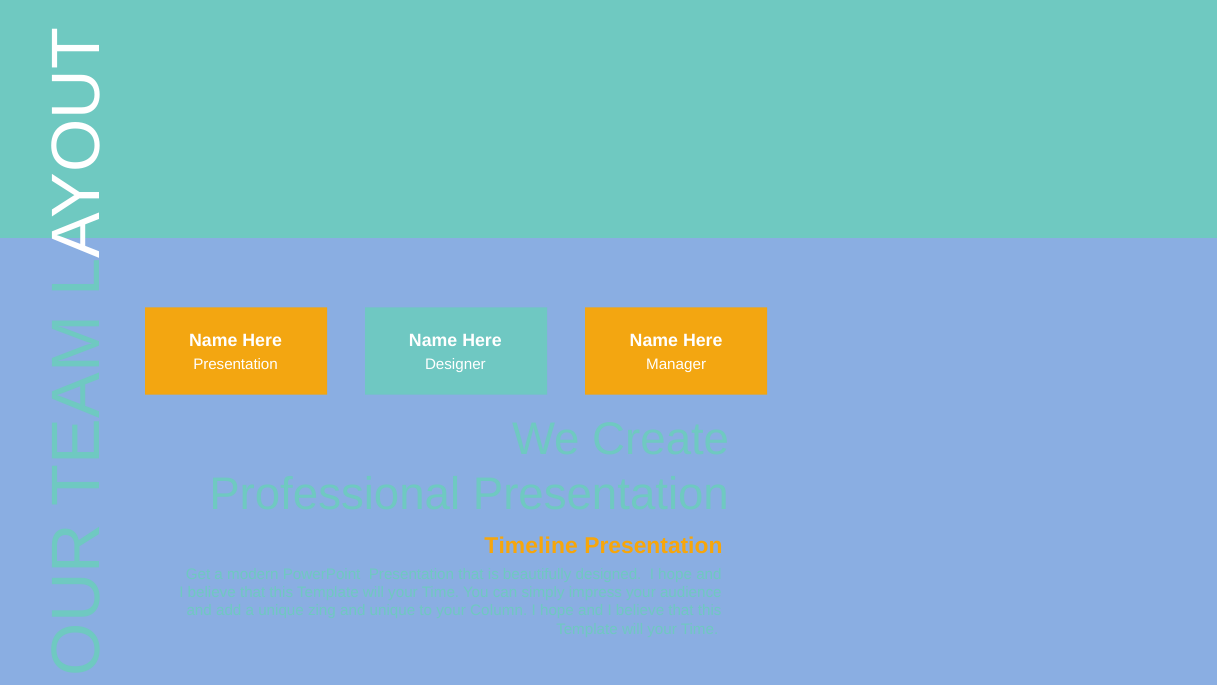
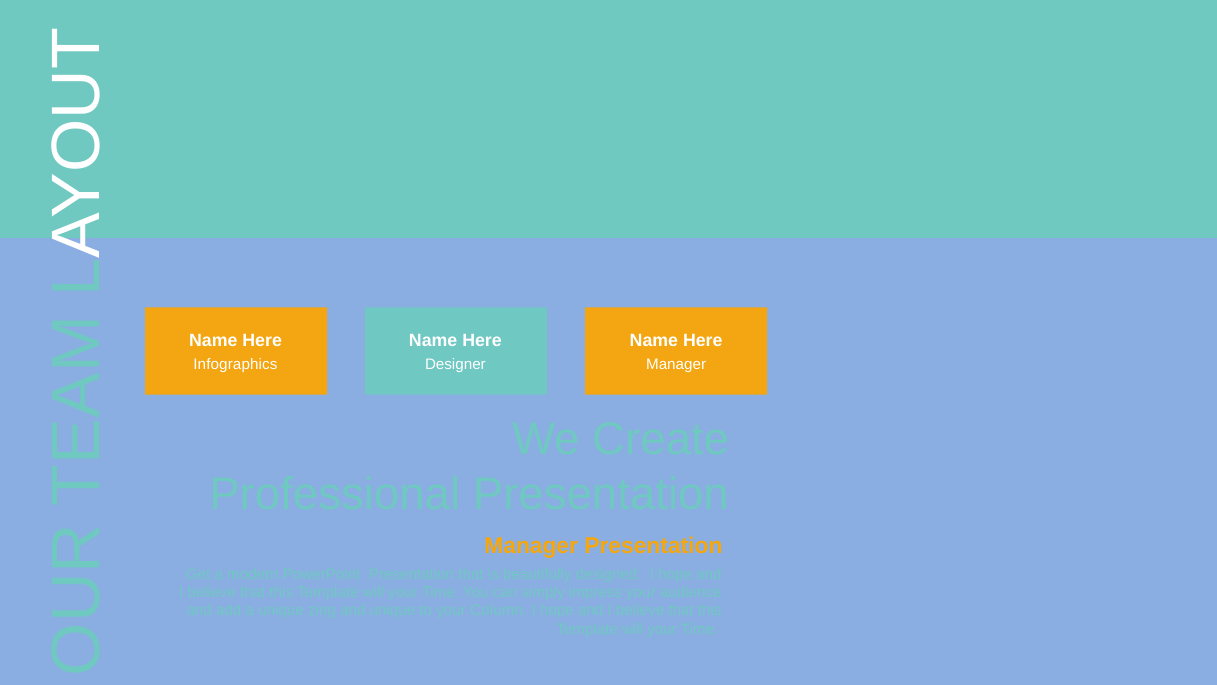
Presentation at (236, 364): Presentation -> Infographics
Timeline at (531, 546): Timeline -> Manager
